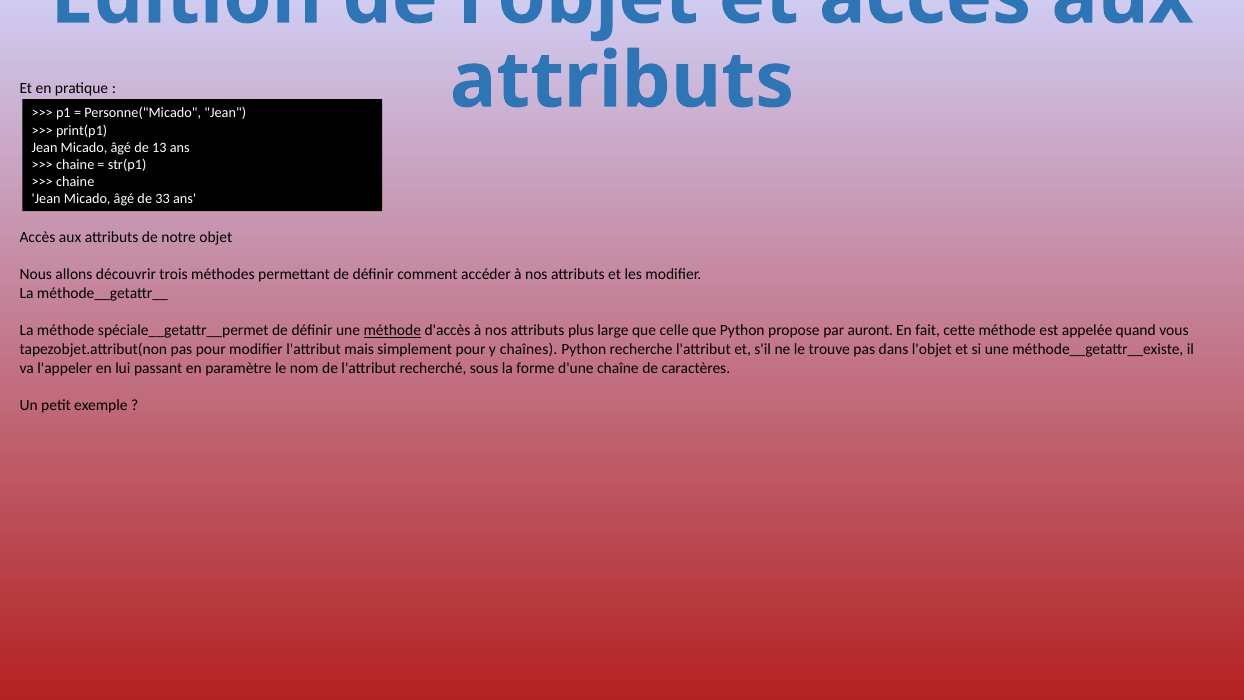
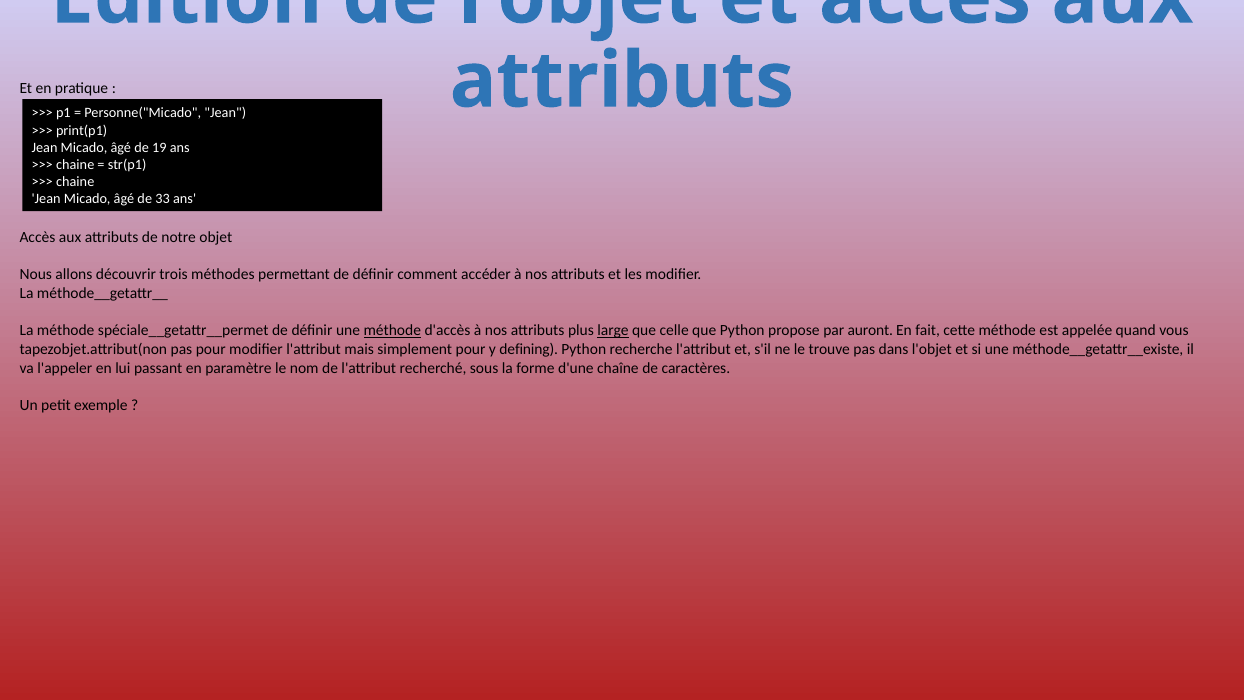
13: 13 -> 19
large underline: none -> present
chaînes: chaînes -> defining
